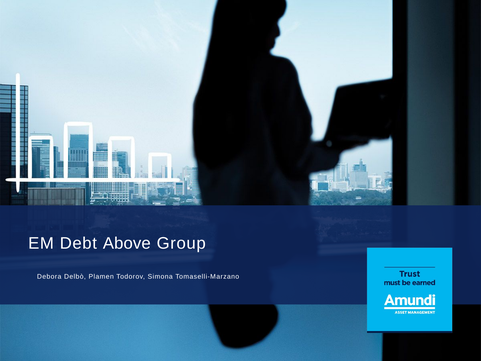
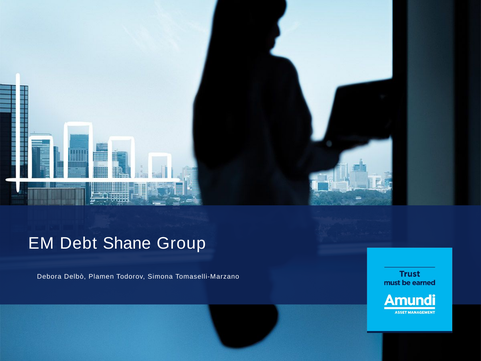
Above: Above -> Shane
